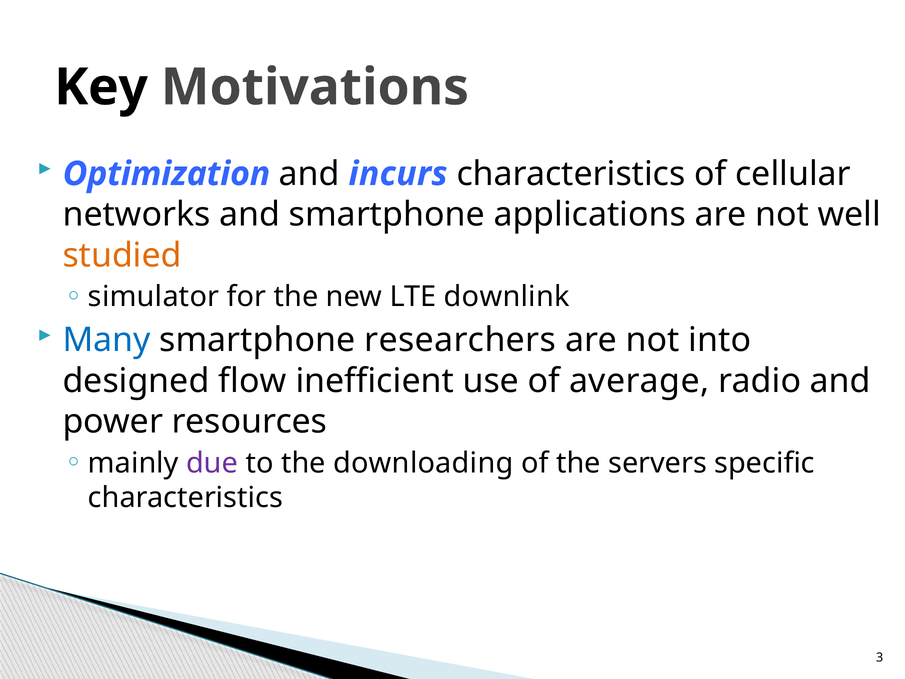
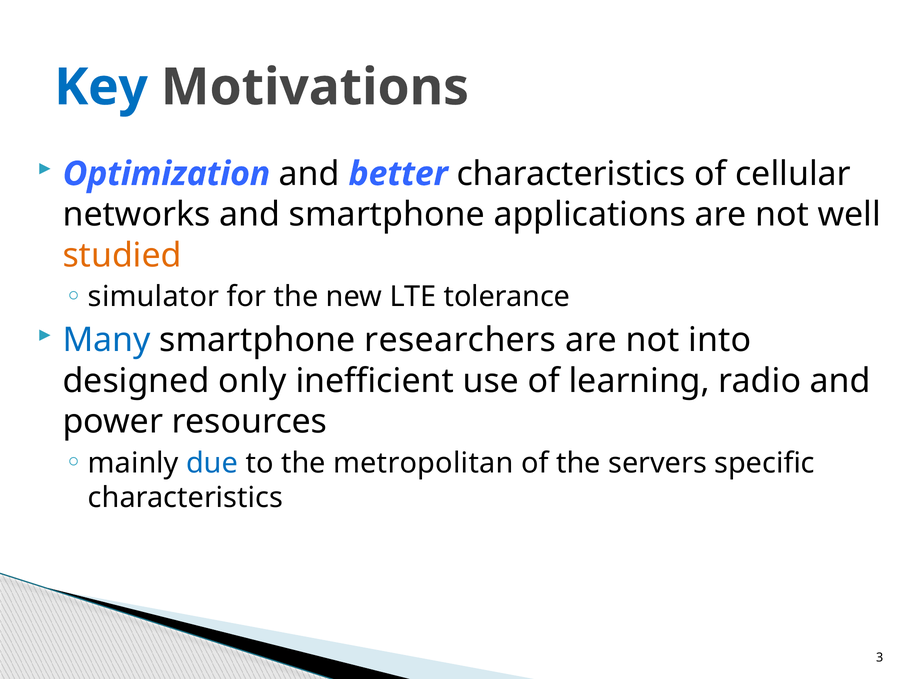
Key colour: black -> blue
incurs: incurs -> better
downlink: downlink -> tolerance
flow: flow -> only
average: average -> learning
due colour: purple -> blue
downloading: downloading -> metropolitan
